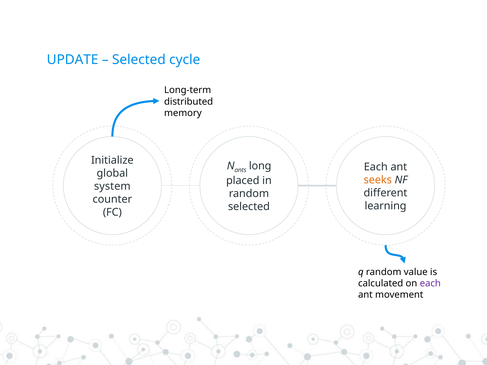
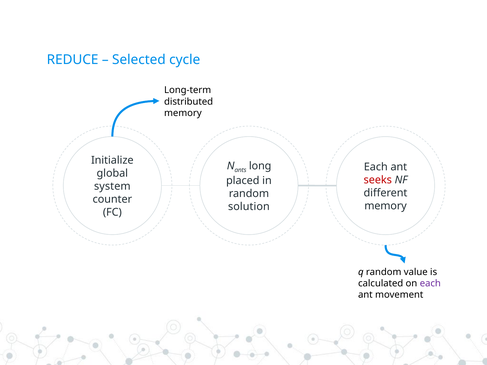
UPDATE: UPDATE -> REDUCE
seeks colour: orange -> red
learning at (386, 206): learning -> memory
selected at (249, 207): selected -> solution
